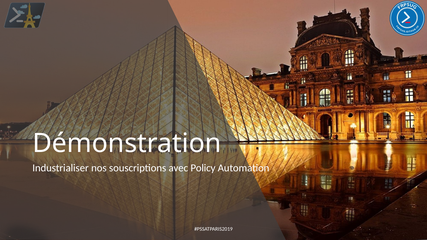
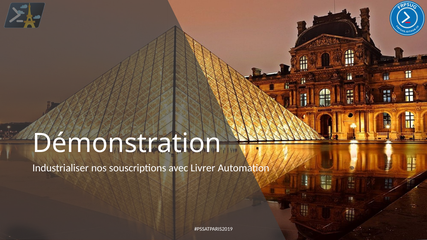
Policy: Policy -> Livrer
